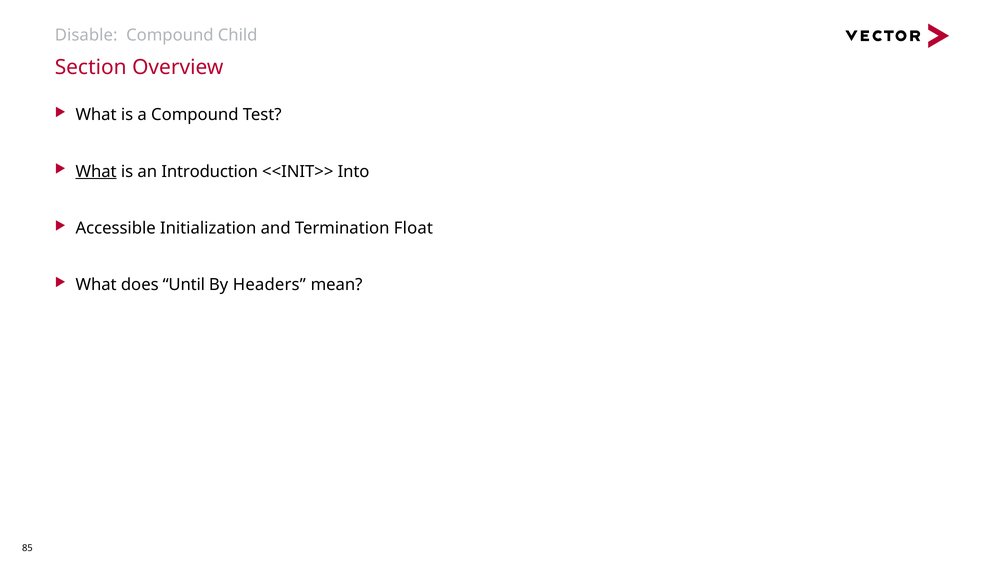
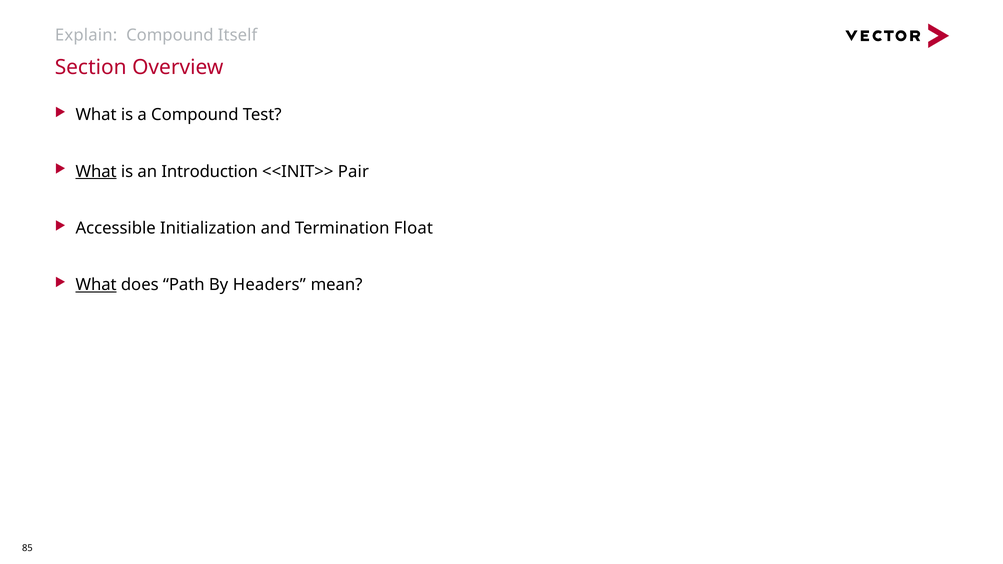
Disable: Disable -> Explain
Child: Child -> Itself
Into: Into -> Pair
What at (96, 285) underline: none -> present
Until: Until -> Path
